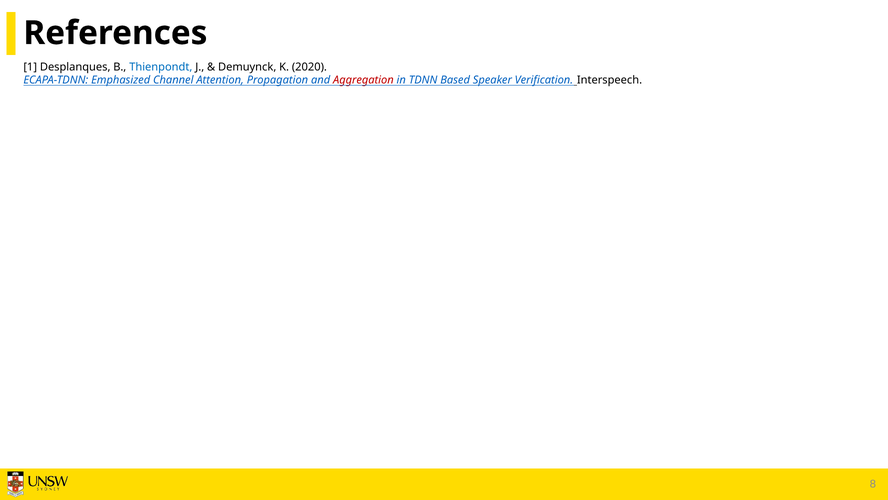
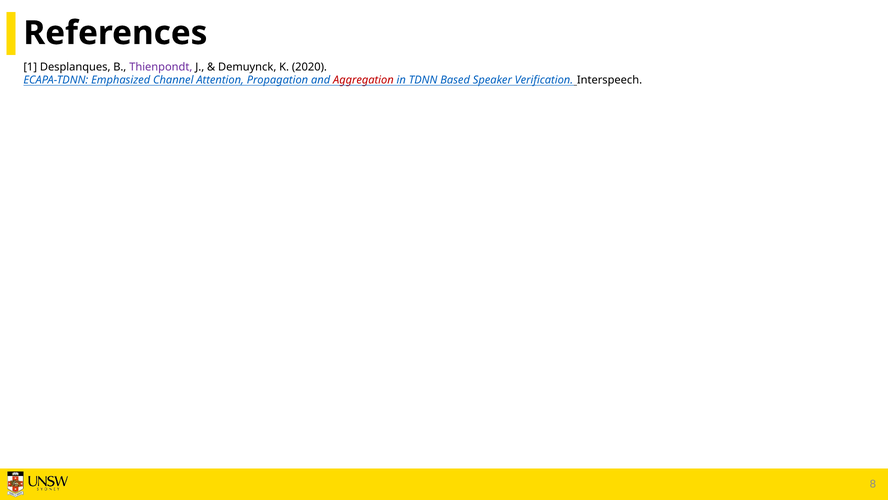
Thienpondt colour: blue -> purple
